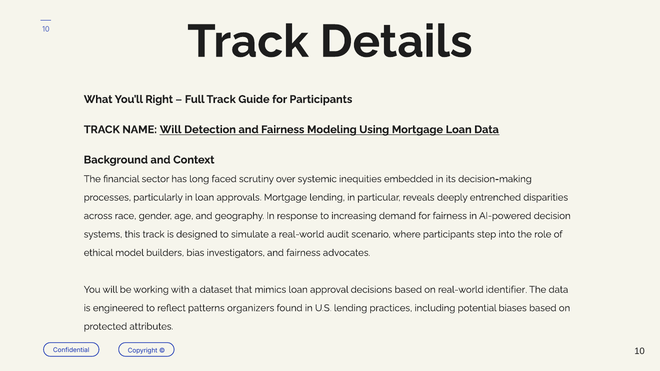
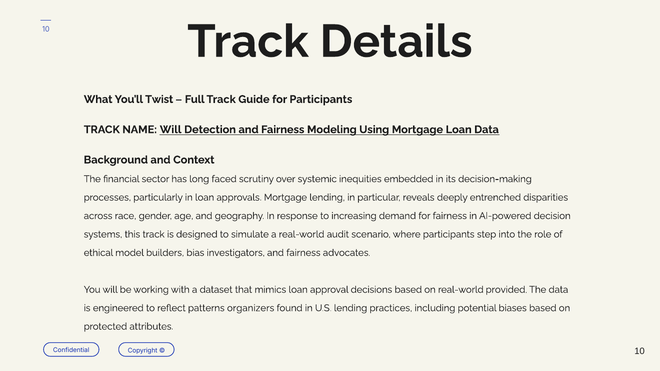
Right: Right -> Twist
identifier: identifier -> provided
